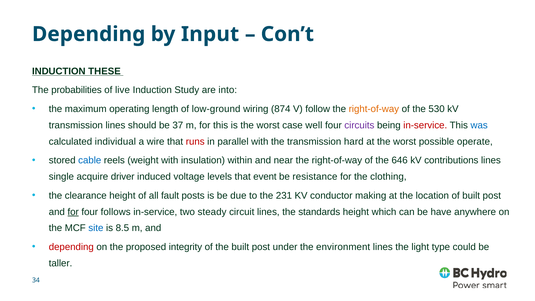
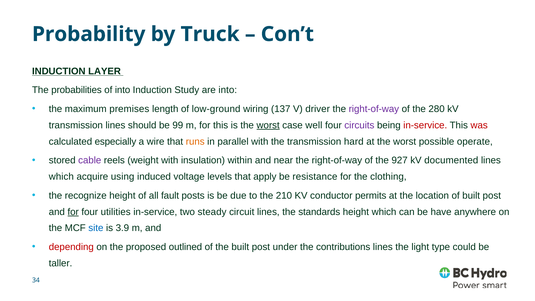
Depending at (89, 34): Depending -> Probability
Input: Input -> Truck
THESE: THESE -> LAYER
of live: live -> into
operating: operating -> premises
874: 874 -> 137
follow: follow -> driver
right-of-way at (374, 109) colour: orange -> purple
530: 530 -> 280
37: 37 -> 99
worst at (268, 125) underline: none -> present
was colour: blue -> red
individual: individual -> especially
runs colour: red -> orange
cable colour: blue -> purple
646: 646 -> 927
contributions: contributions -> documented
single at (61, 177): single -> which
driver: driver -> using
event: event -> apply
clearance: clearance -> recognize
231: 231 -> 210
making: making -> permits
follows: follows -> utilities
8.5: 8.5 -> 3.9
integrity: integrity -> outlined
environment: environment -> contributions
